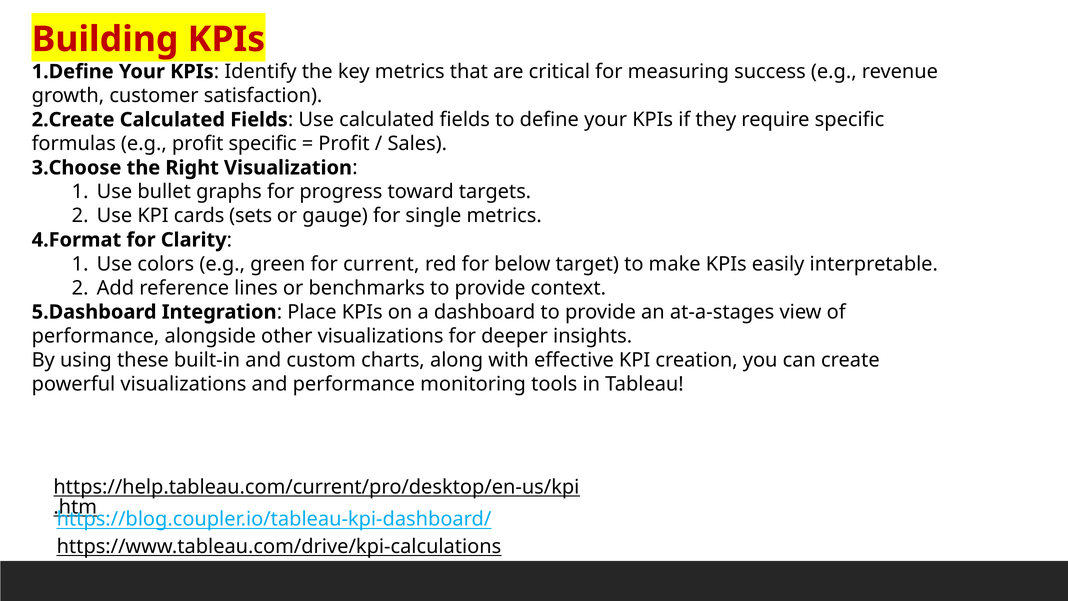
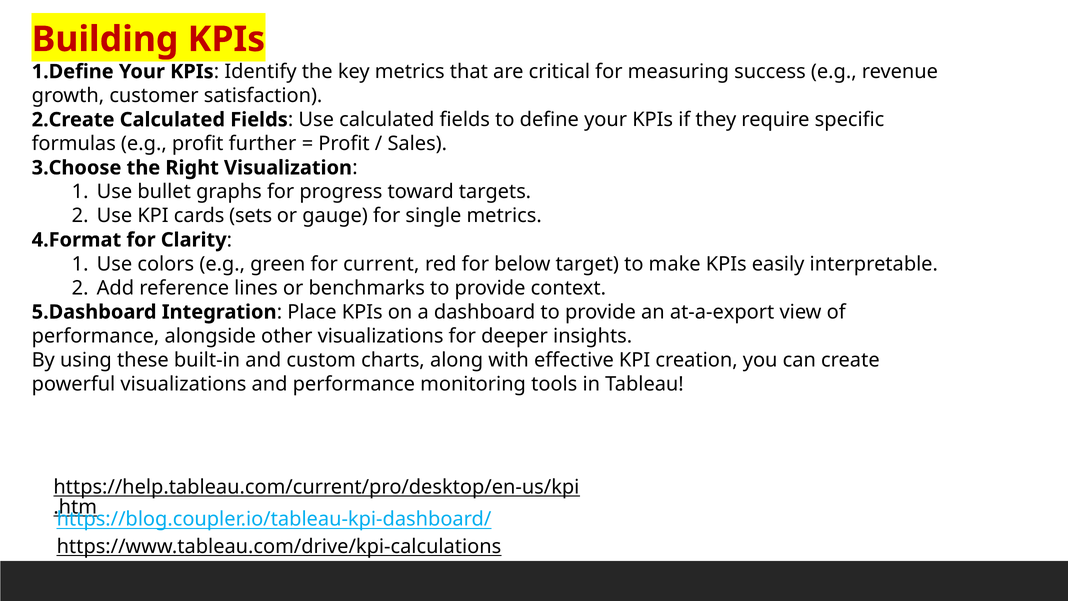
profit specific: specific -> further
at-a-stages: at-a-stages -> at-a-export
